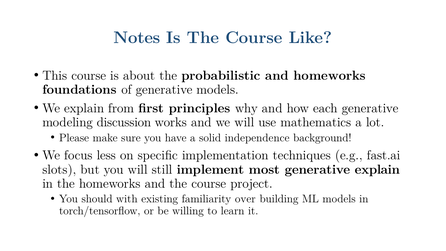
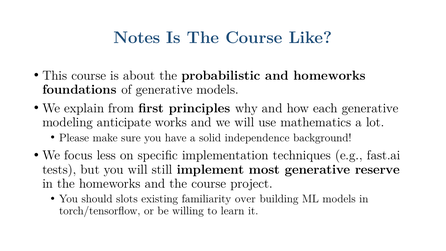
discussion: discussion -> anticipate
slots: slots -> tests
generative explain: explain -> reserve
with: with -> slots
